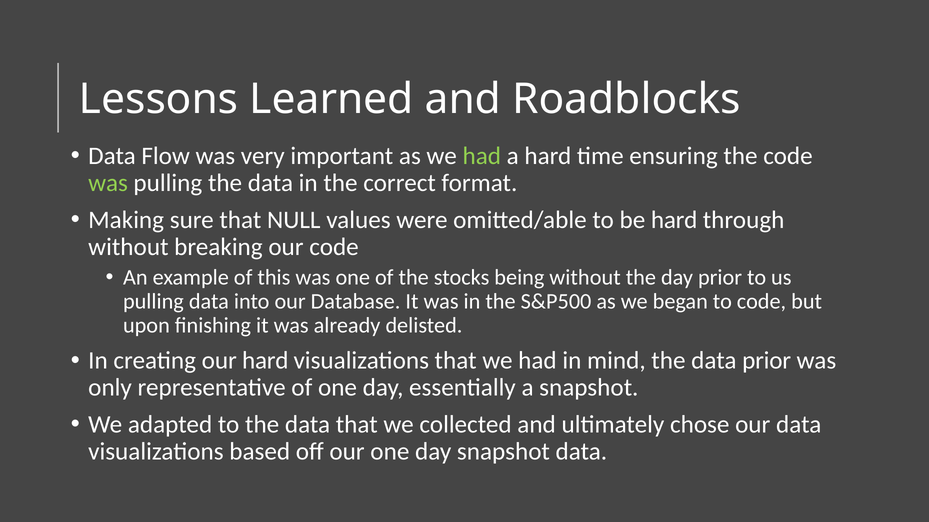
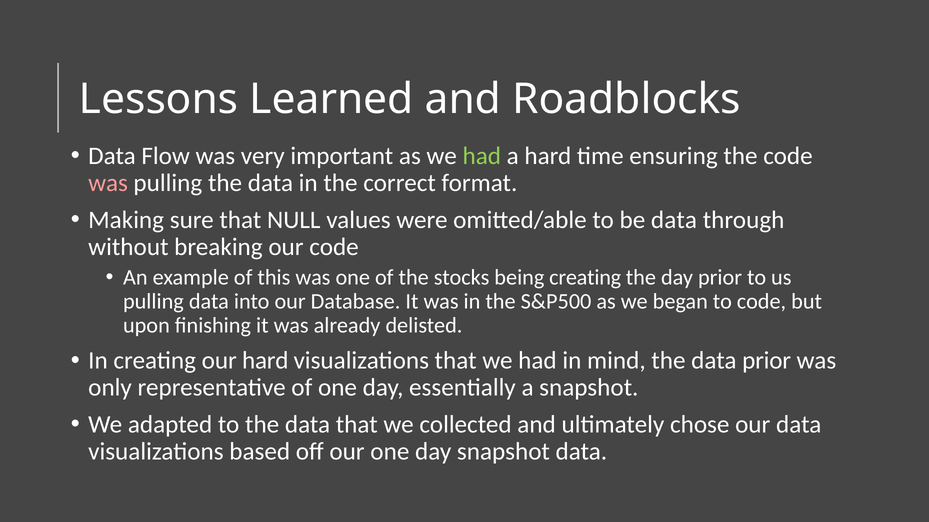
was at (108, 183) colour: light green -> pink
be hard: hard -> data
being without: without -> creating
